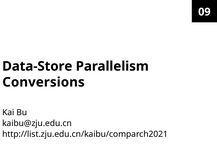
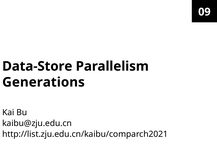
Conversions: Conversions -> Generations
